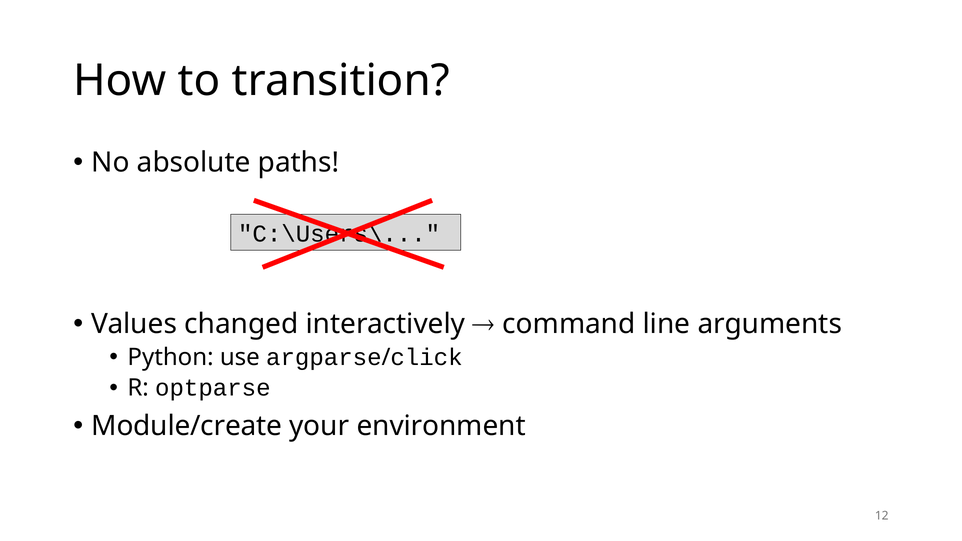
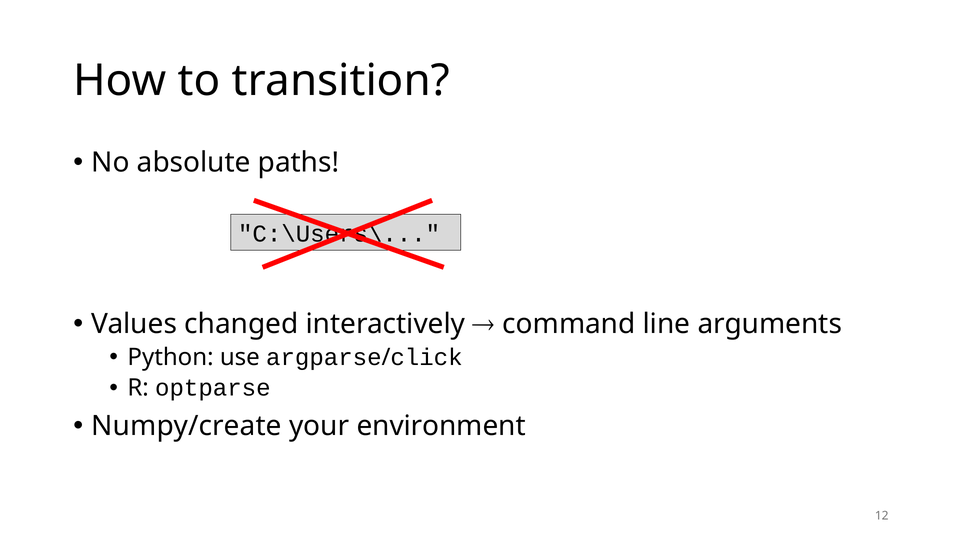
Module/create: Module/create -> Numpy/create
